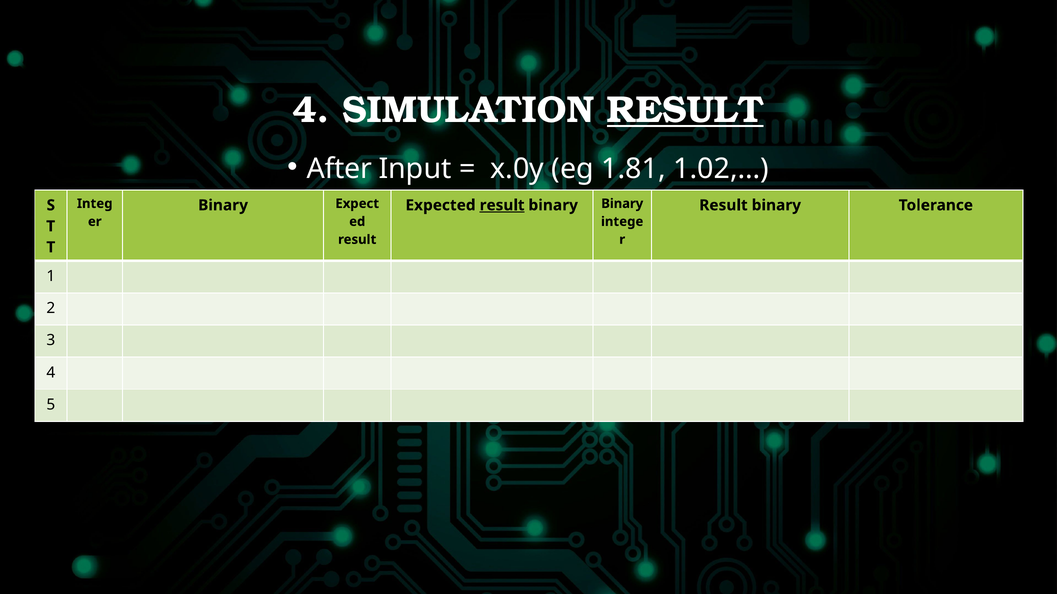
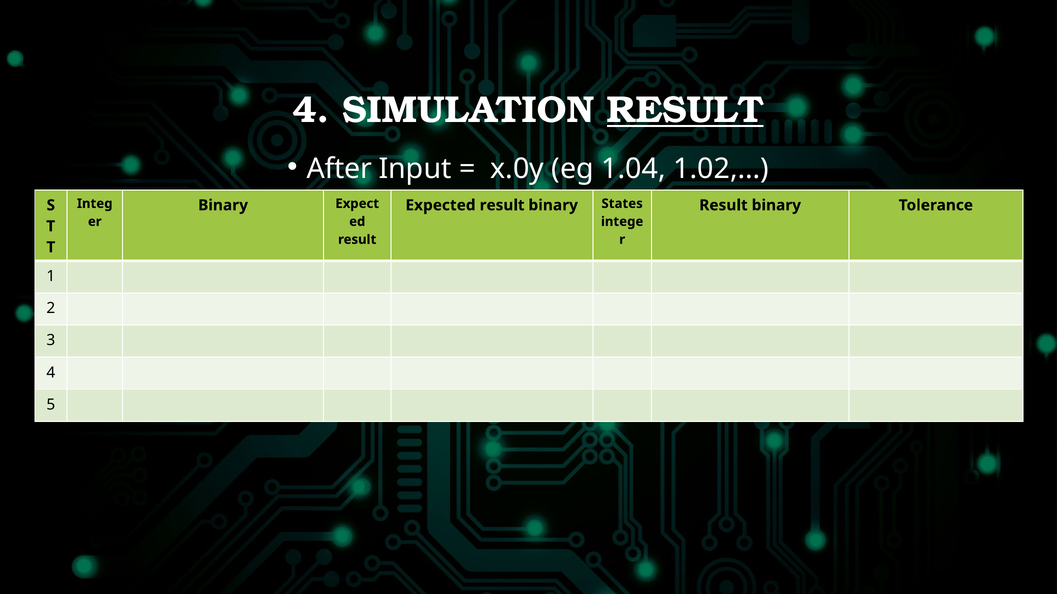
1.81: 1.81 -> 1.04
result at (502, 205) underline: present -> none
binary Binary: Binary -> States
